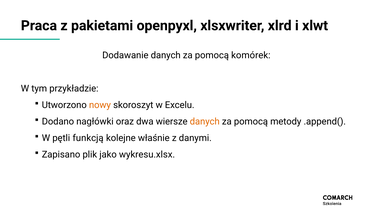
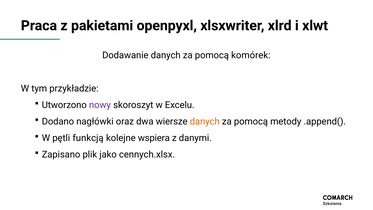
nowy colour: orange -> purple
właśnie: właśnie -> wspiera
wykresu.xlsx: wykresu.xlsx -> cennych.xlsx
